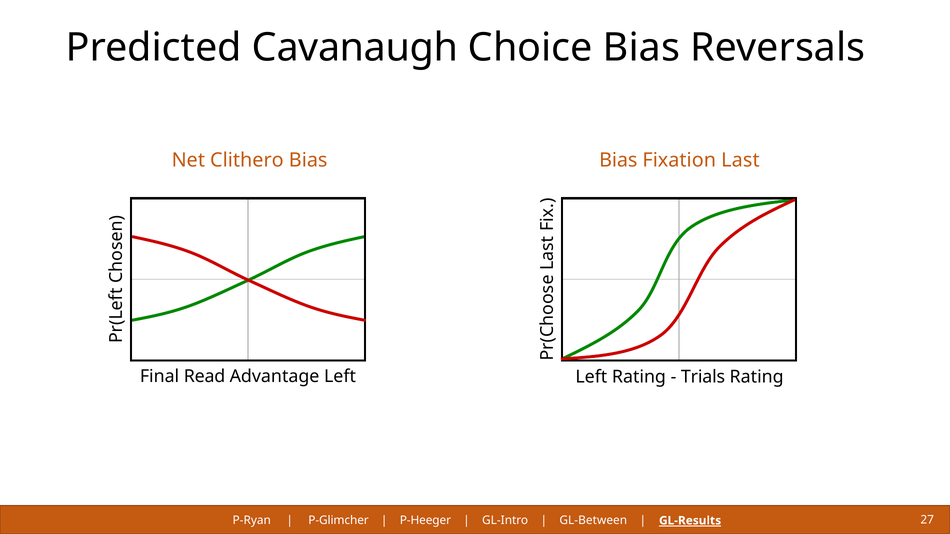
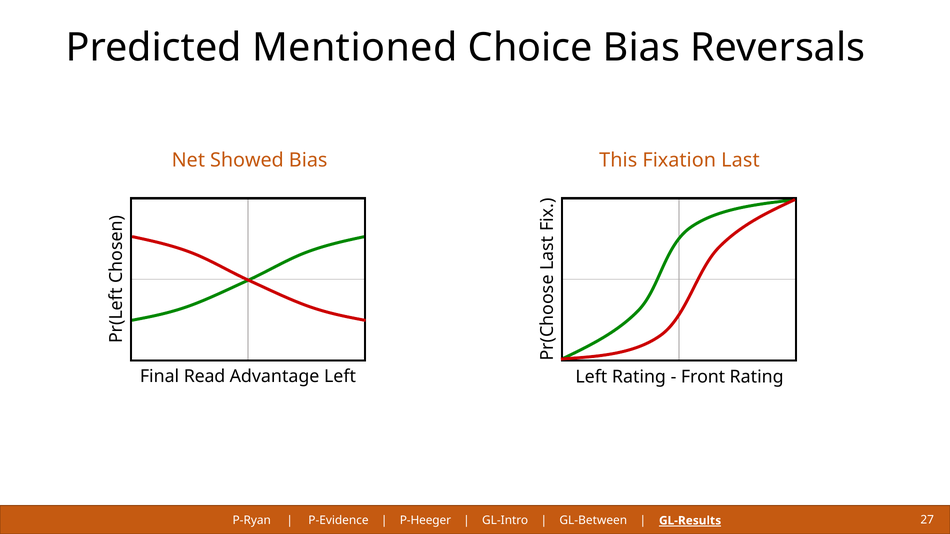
Cavanaugh: Cavanaugh -> Mentioned
Clithero: Clithero -> Showed
Bias at (618, 160): Bias -> This
Trials: Trials -> Front
P-Glimcher: P-Glimcher -> P-Evidence
